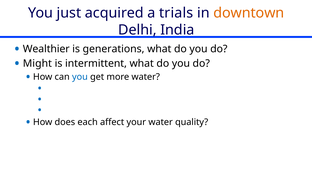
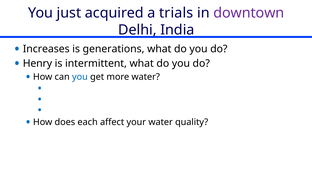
downtown colour: orange -> purple
Wealthier: Wealthier -> Increases
Might: Might -> Henry
